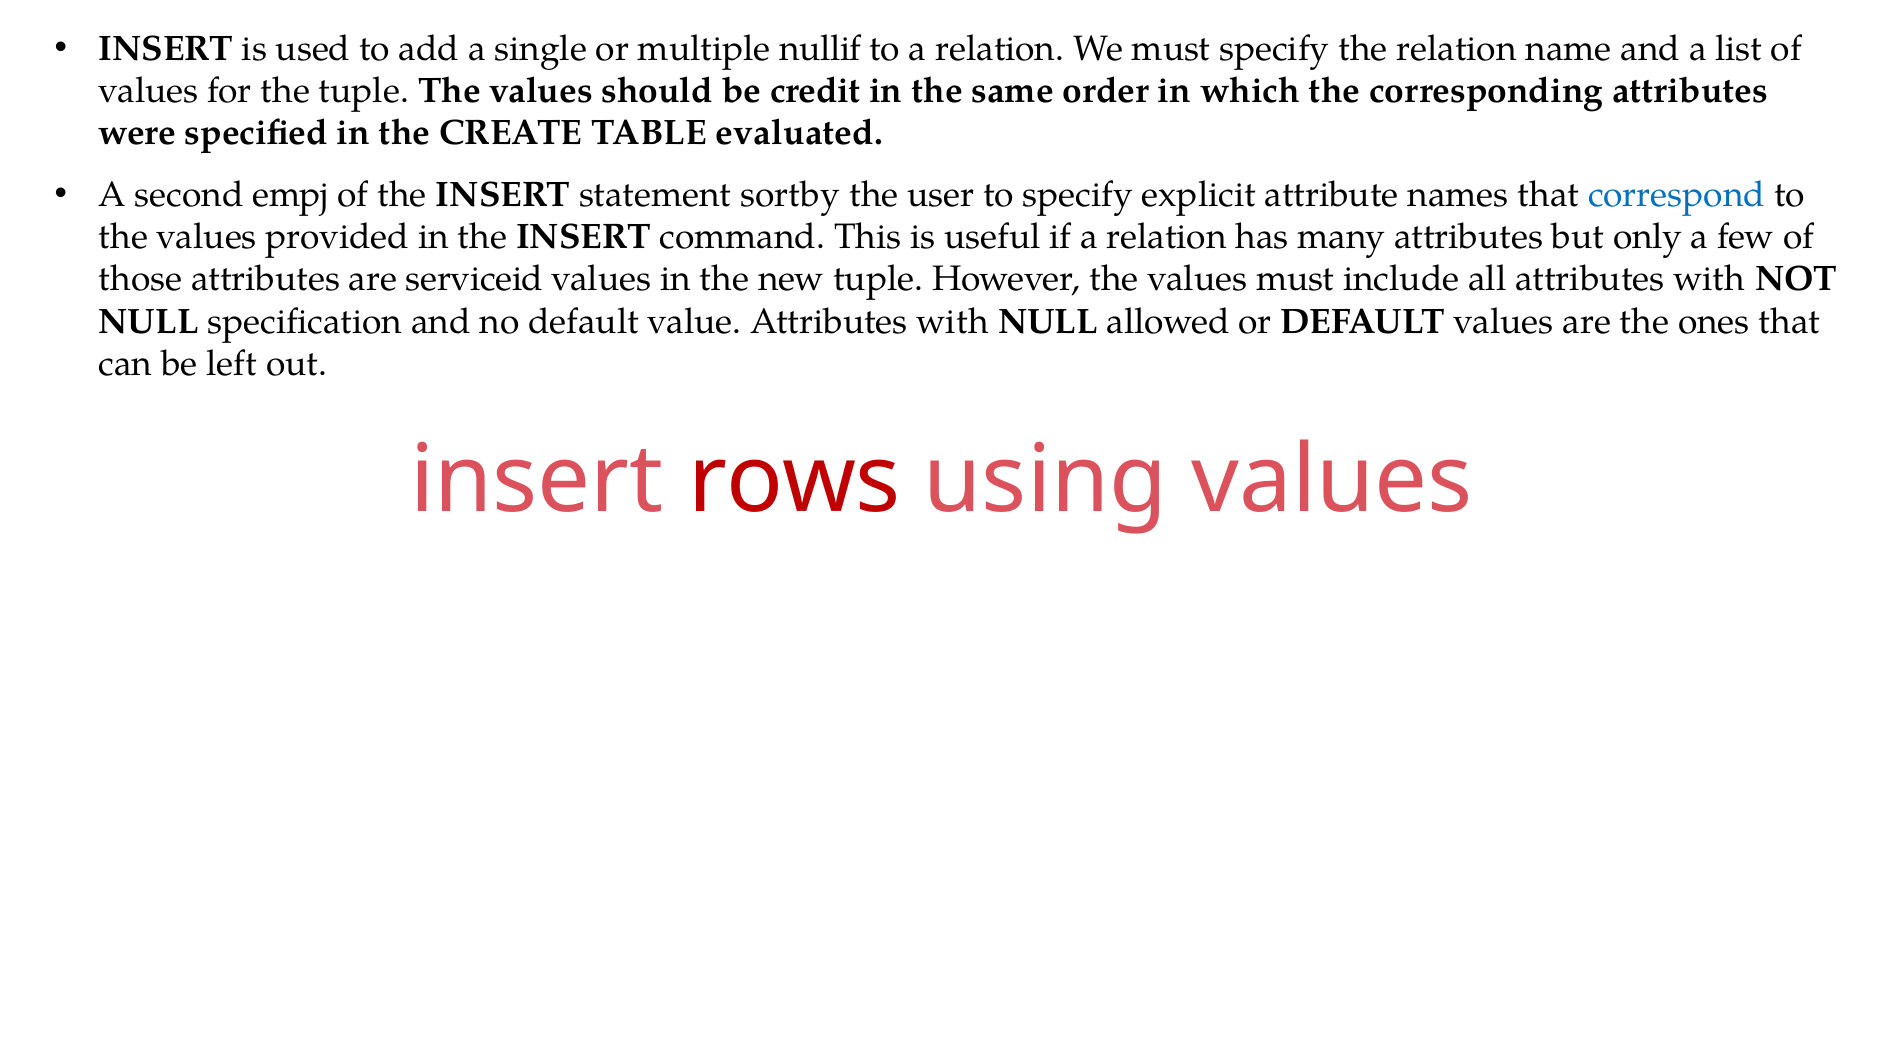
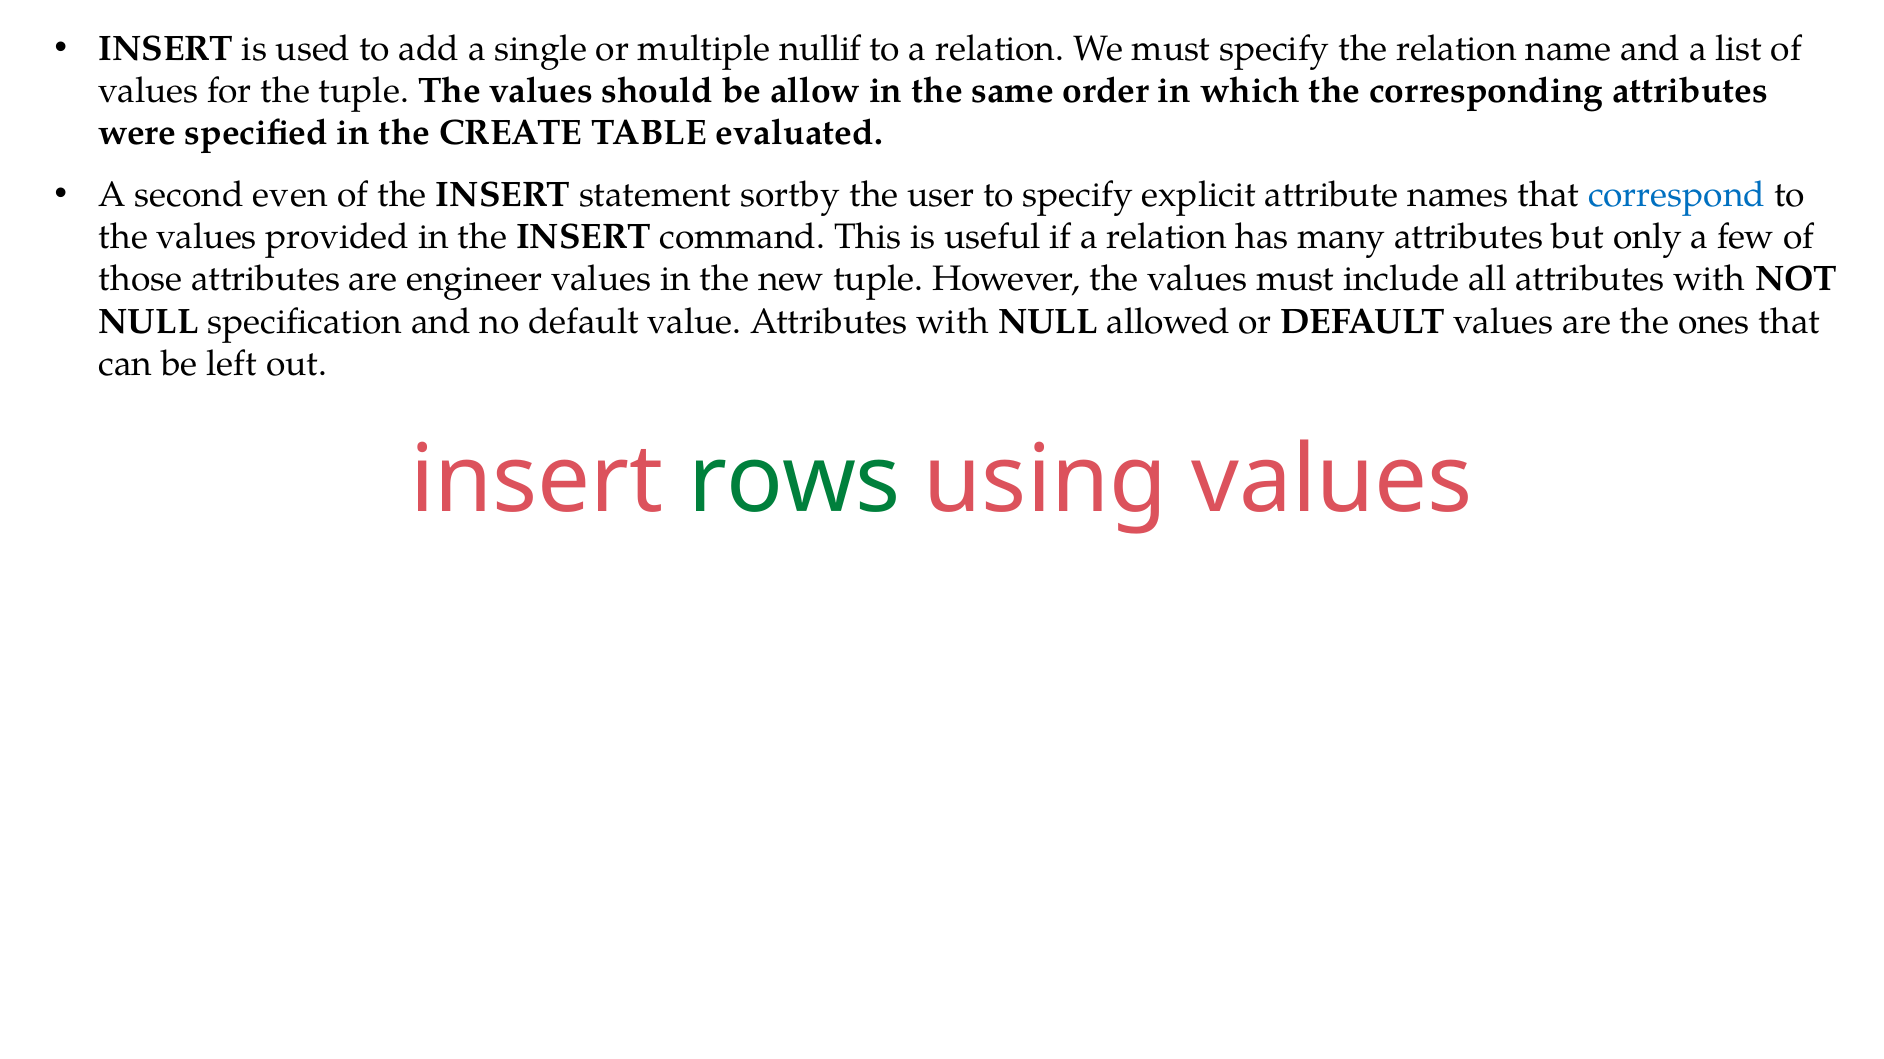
credit: credit -> allow
empj: empj -> even
serviceid: serviceid -> engineer
rows colour: red -> green
